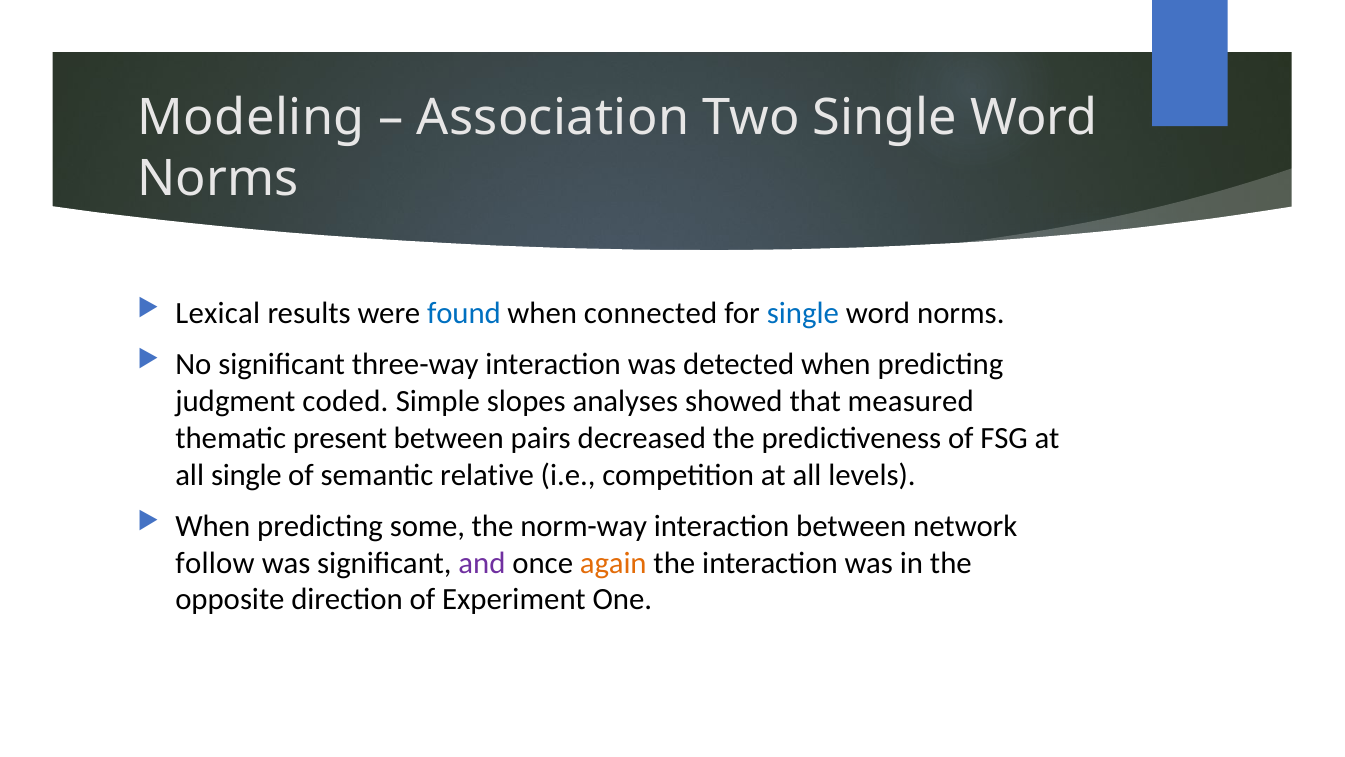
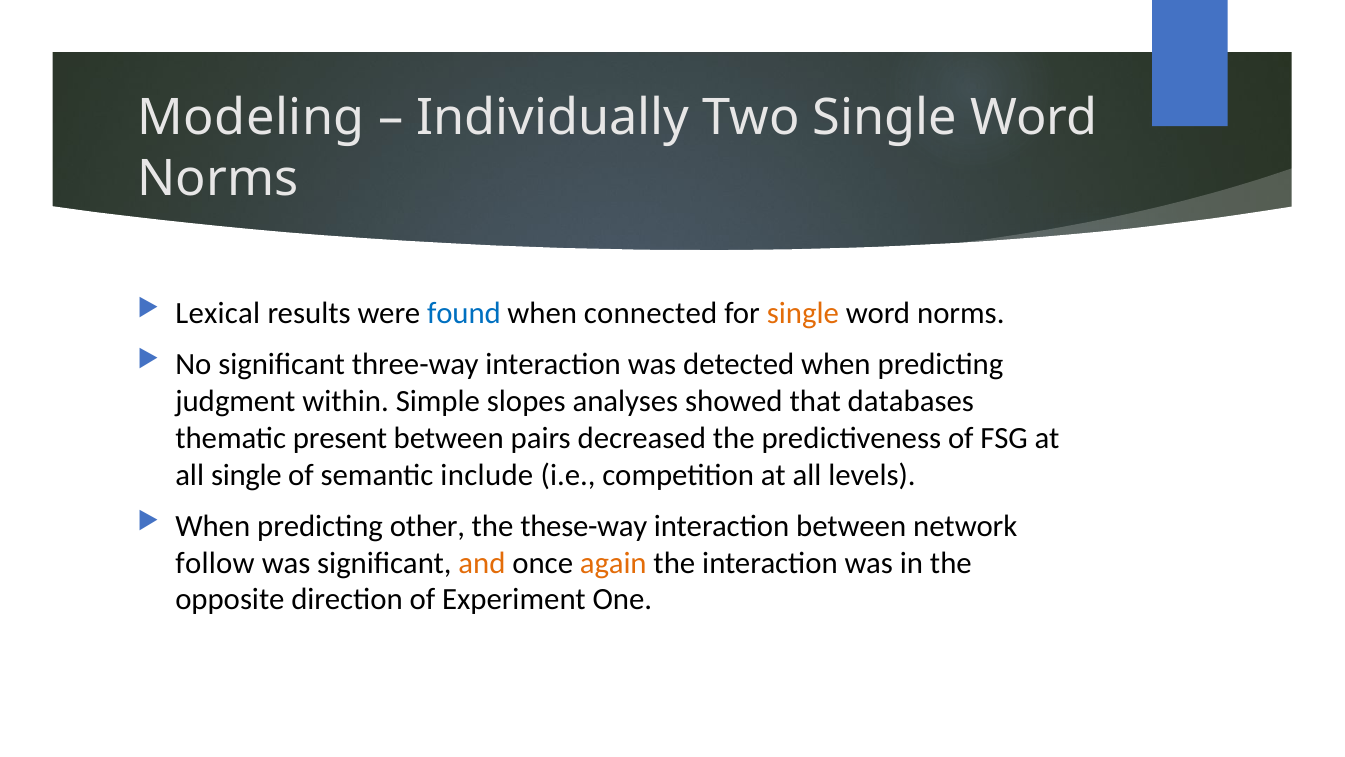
Association: Association -> Individually
single at (803, 313) colour: blue -> orange
coded: coded -> within
measured: measured -> databases
relative: relative -> include
some: some -> other
norm-way: norm-way -> these-way
and colour: purple -> orange
